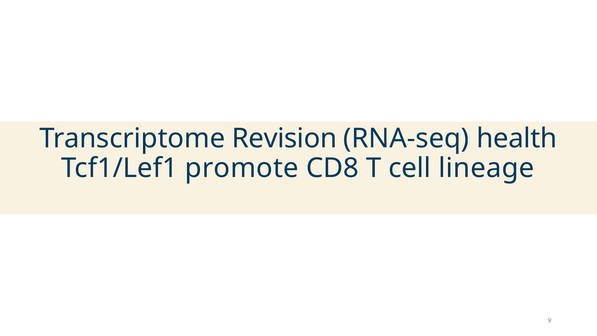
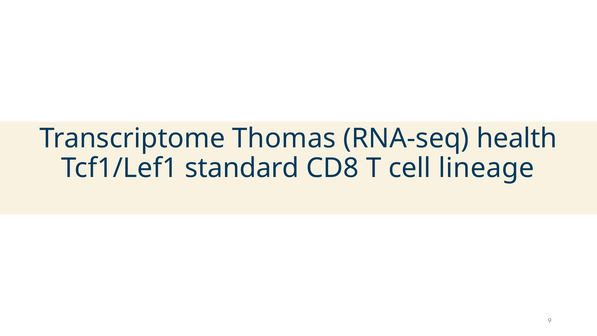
Revision: Revision -> Thomas
promote: promote -> standard
